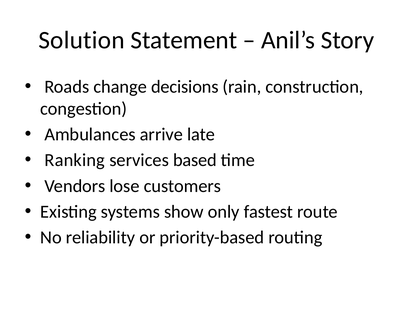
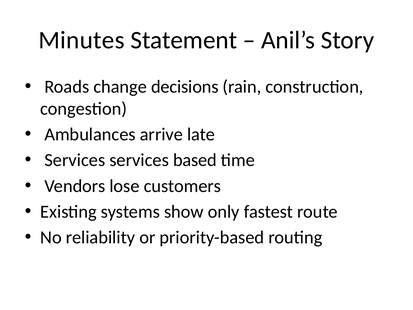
Solution: Solution -> Minutes
Ranking at (75, 160): Ranking -> Services
